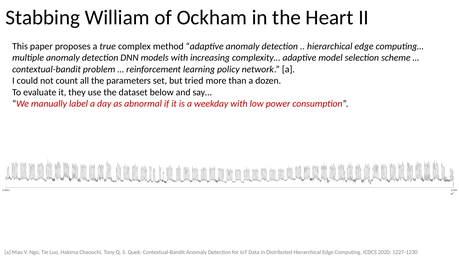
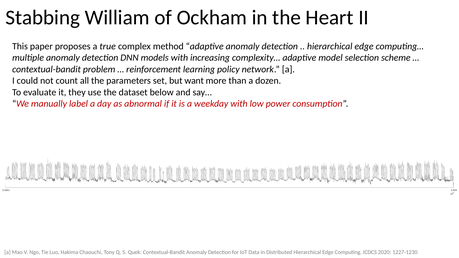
tried: tried -> want
